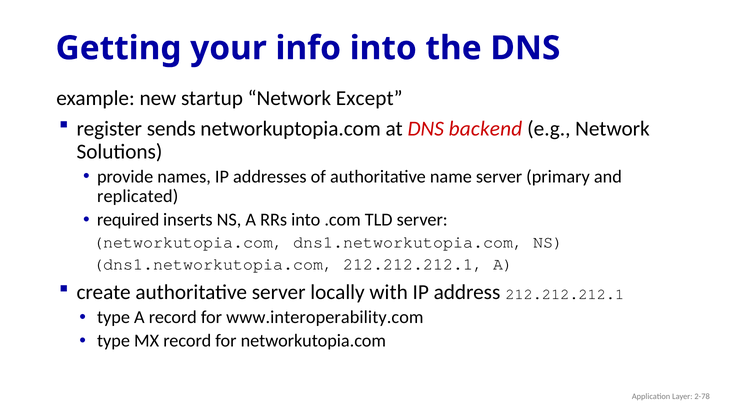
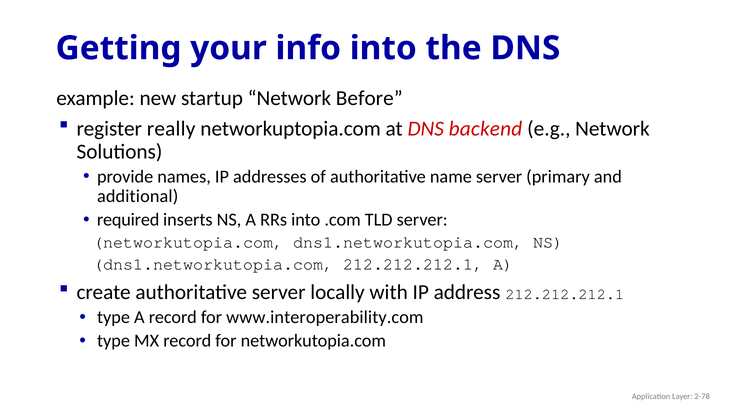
Except: Except -> Before
sends: sends -> really
replicated: replicated -> additional
